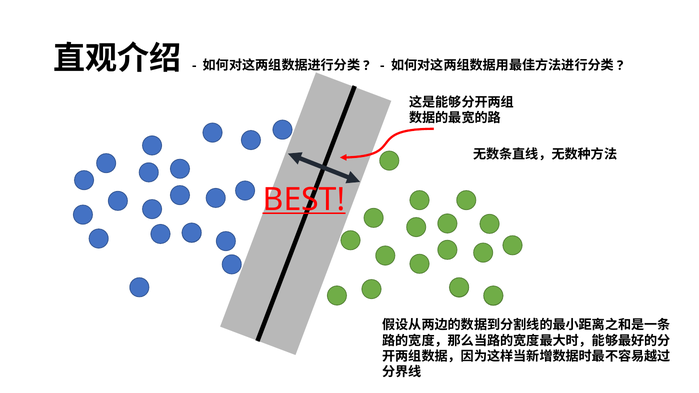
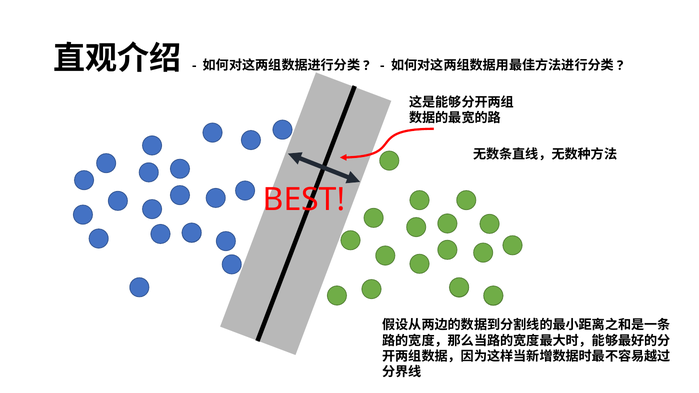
BEST underline: present -> none
